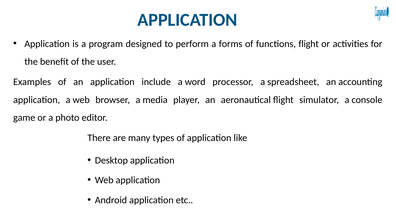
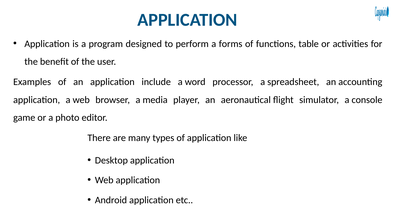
functions flight: flight -> table
